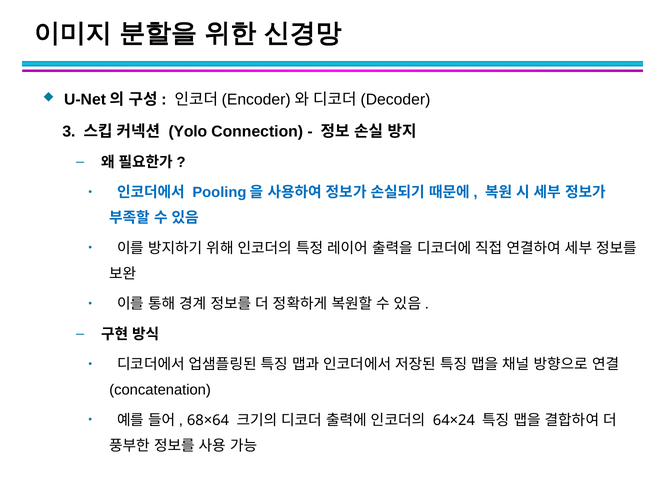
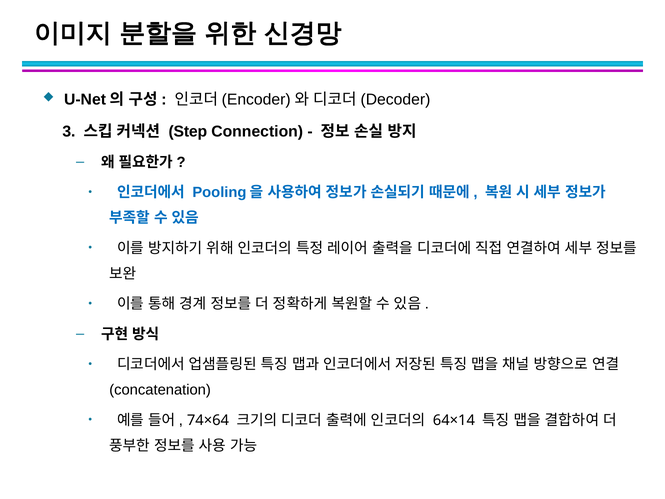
Yolo: Yolo -> Step
68×64: 68×64 -> 74×64
64×24: 64×24 -> 64×14
